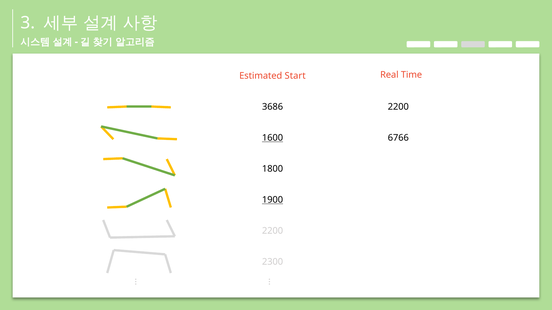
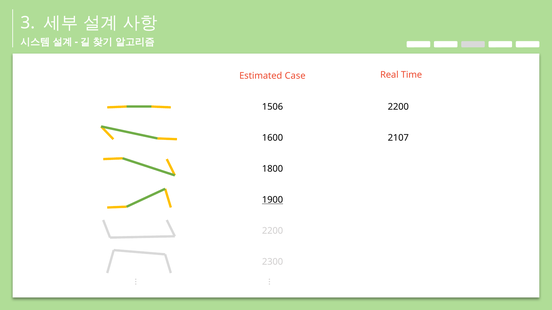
Start: Start -> Case
3686: 3686 -> 1506
1600 underline: present -> none
6766: 6766 -> 2107
